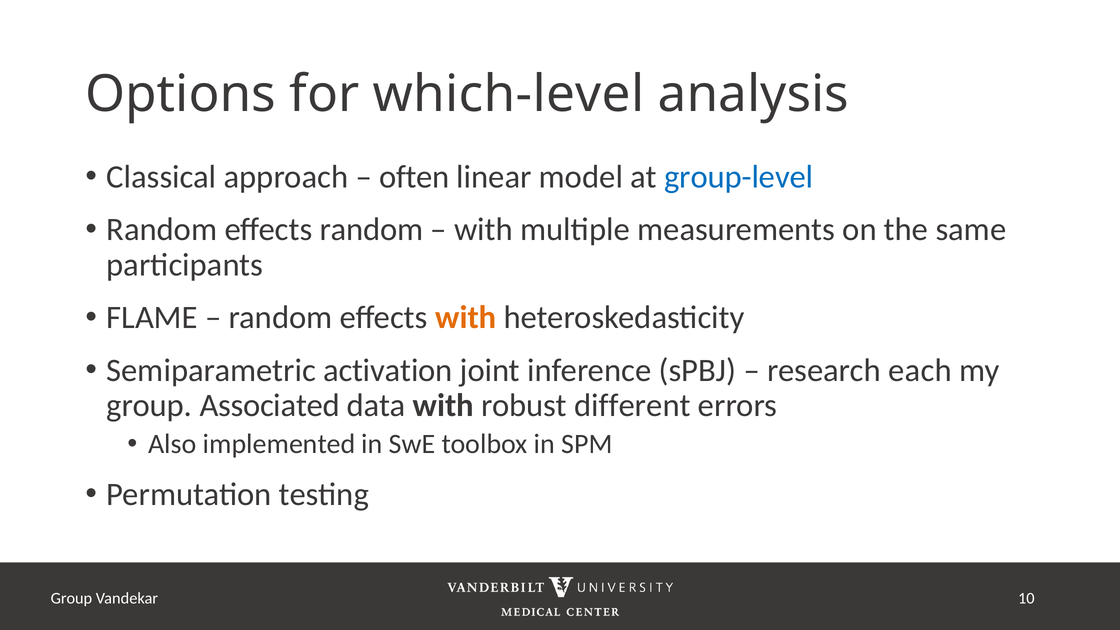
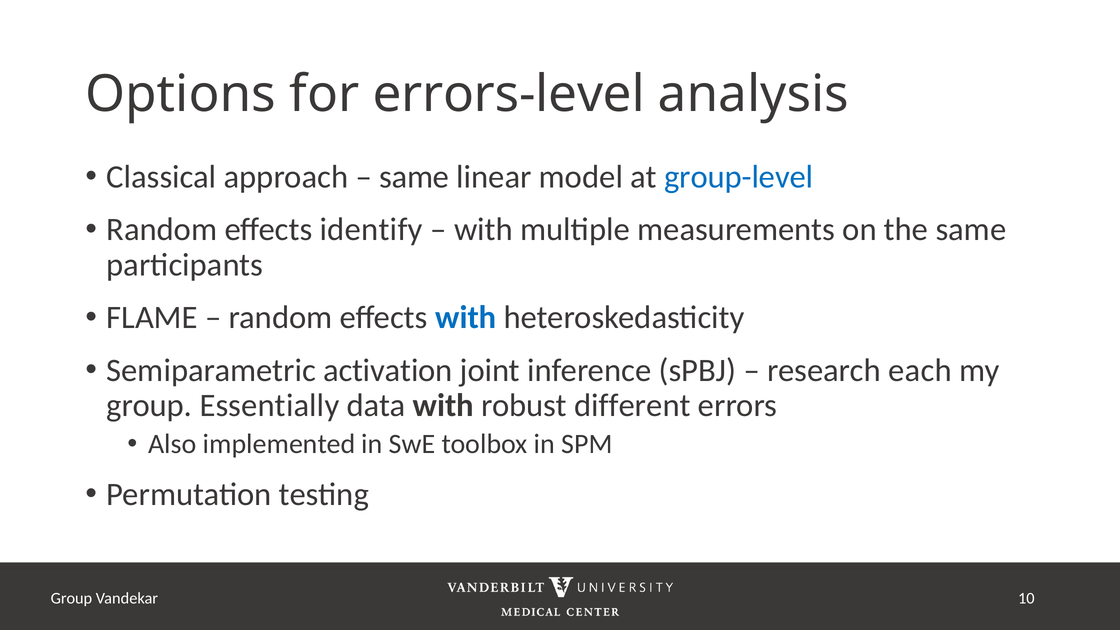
which-level: which-level -> errors-level
often at (414, 177): often -> same
effects random: random -> identify
with at (466, 318) colour: orange -> blue
Associated: Associated -> Essentially
